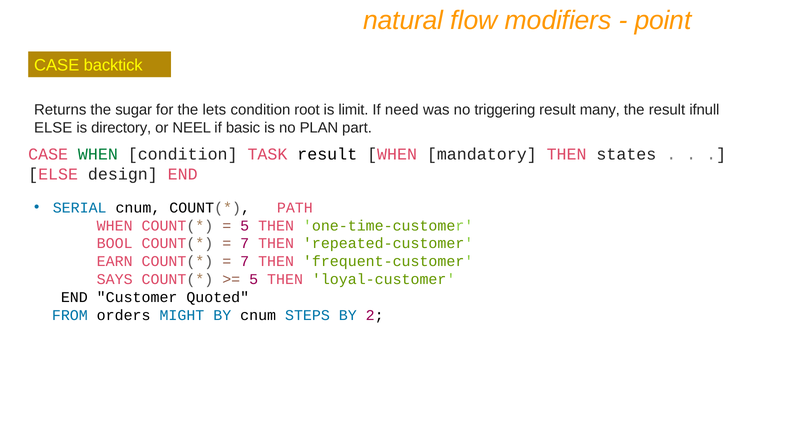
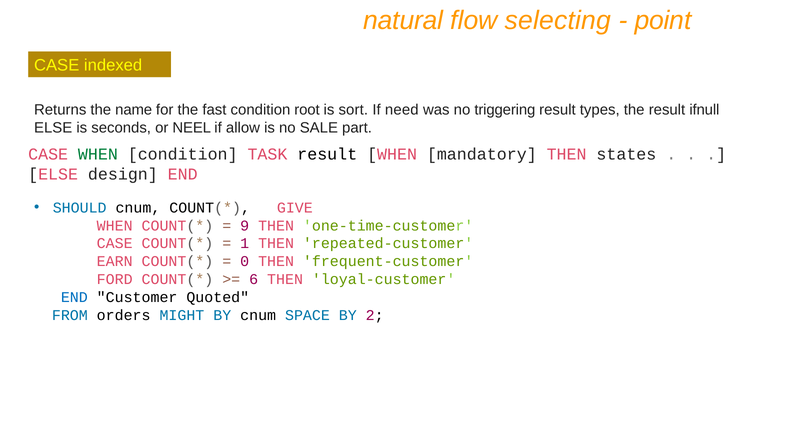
modifiers: modifiers -> selecting
backtick: backtick -> indexed
sugar: sugar -> name
lets: lets -> fast
limit: limit -> sort
many: many -> types
directory: directory -> seconds
basic: basic -> allow
PLAN: PLAN -> SALE
SERIAL: SERIAL -> SHOULD
PATH: PATH -> GIVE
5 at (245, 226): 5 -> 9
BOOL at (115, 244): BOOL -> CASE
7 at (245, 244): 7 -> 1
7 at (245, 262): 7 -> 0
SAYS: SAYS -> FORD
5 at (254, 280): 5 -> 6
END at (74, 298) colour: black -> blue
STEPS: STEPS -> SPACE
